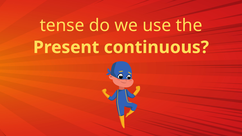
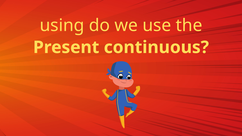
tense: tense -> using
